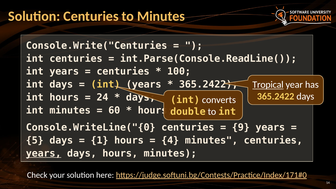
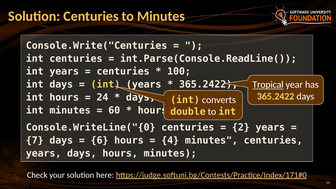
9: 9 -> 2
5: 5 -> 7
1: 1 -> 6
years at (44, 153) underline: present -> none
